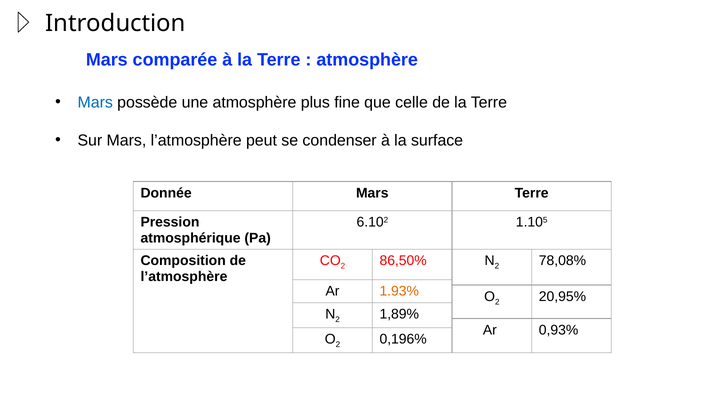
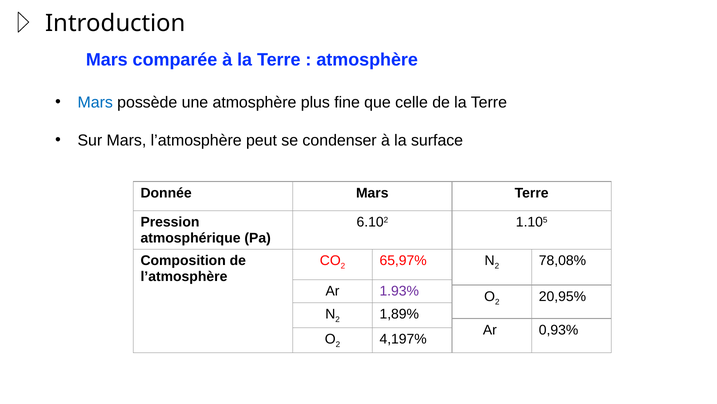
86,50%: 86,50% -> 65,97%
1.93% colour: orange -> purple
0,196%: 0,196% -> 4,197%
